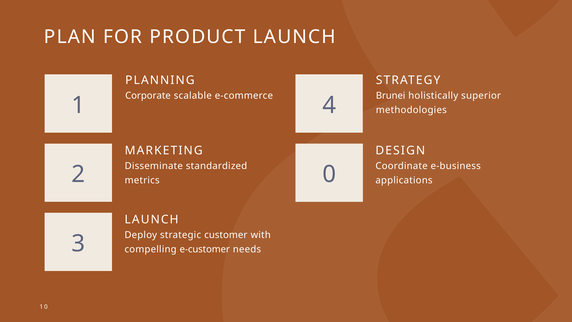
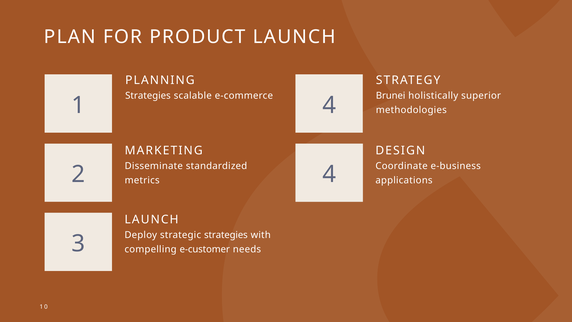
Corporate at (148, 96): Corporate -> Strategies
metrics 0: 0 -> 4
strategic customer: customer -> strategies
